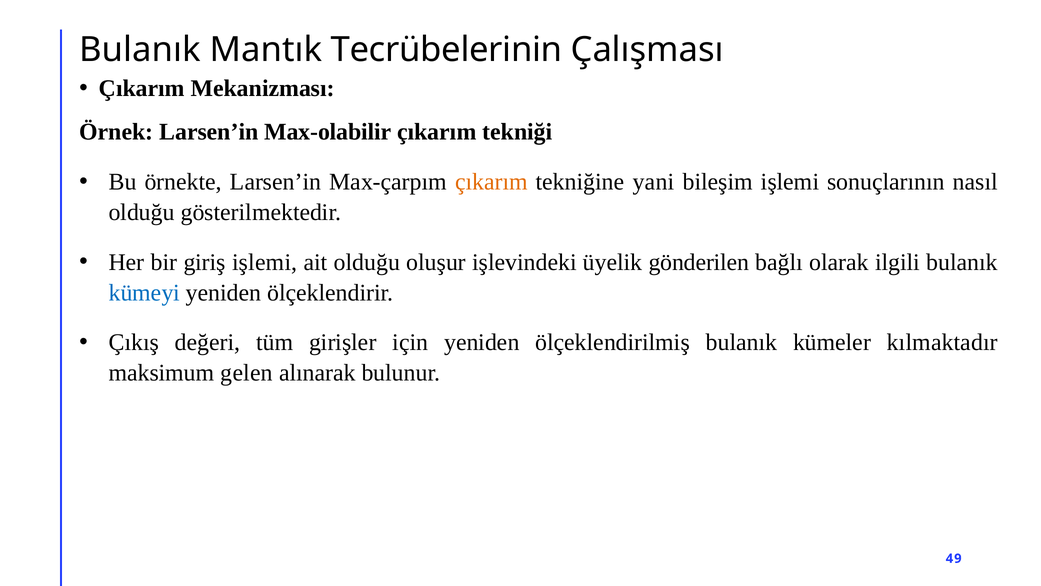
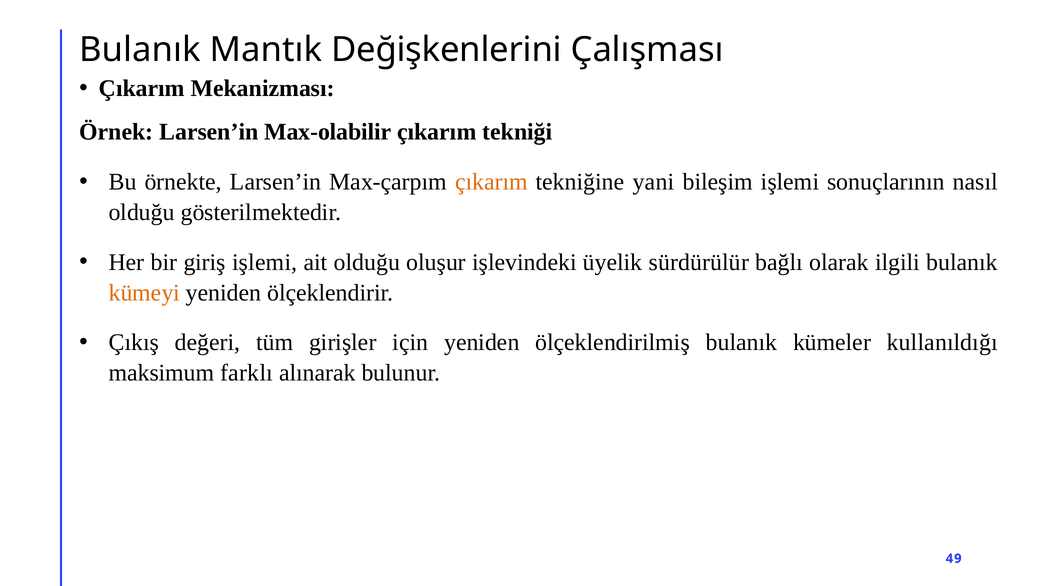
Tecrübelerinin: Tecrübelerinin -> Değişkenlerini
gönderilen: gönderilen -> sürdürülür
kümeyi colour: blue -> orange
kılmaktadır: kılmaktadır -> kullanıldığı
gelen: gelen -> farklı
